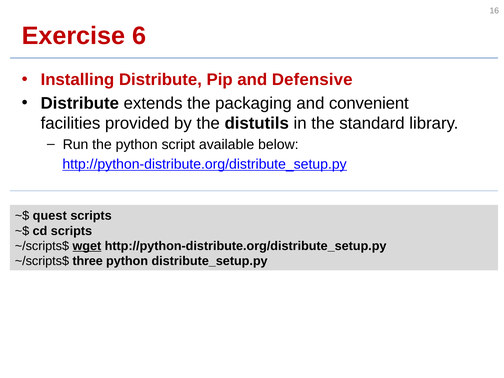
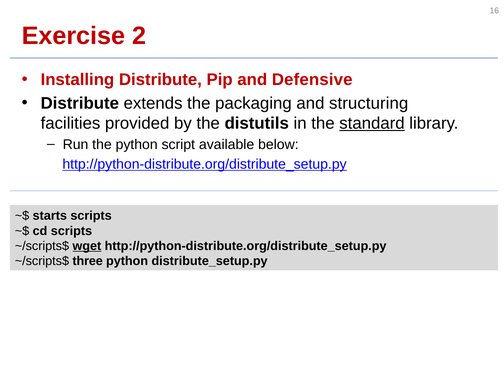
6: 6 -> 2
convenient: convenient -> structuring
standard underline: none -> present
quest: quest -> starts
